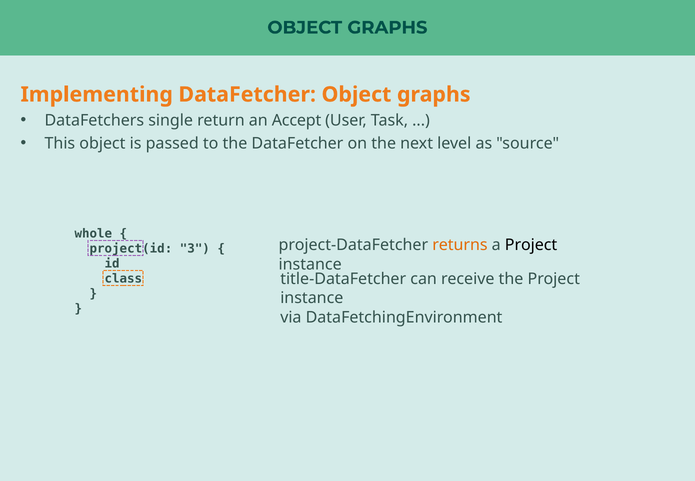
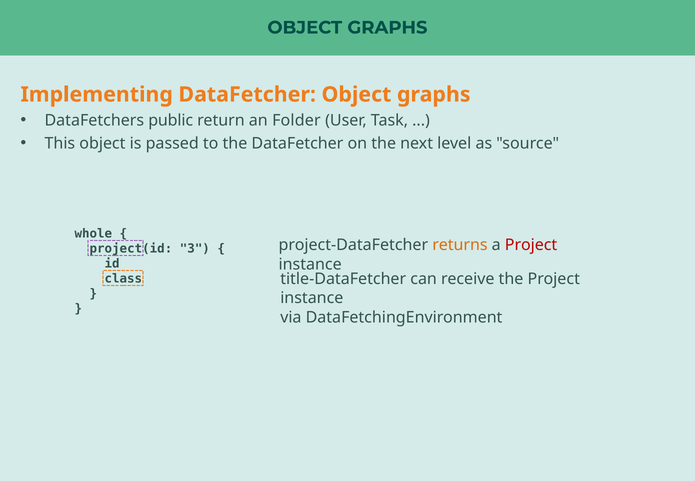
single: single -> public
Accept: Accept -> Folder
Project at (531, 245) colour: black -> red
